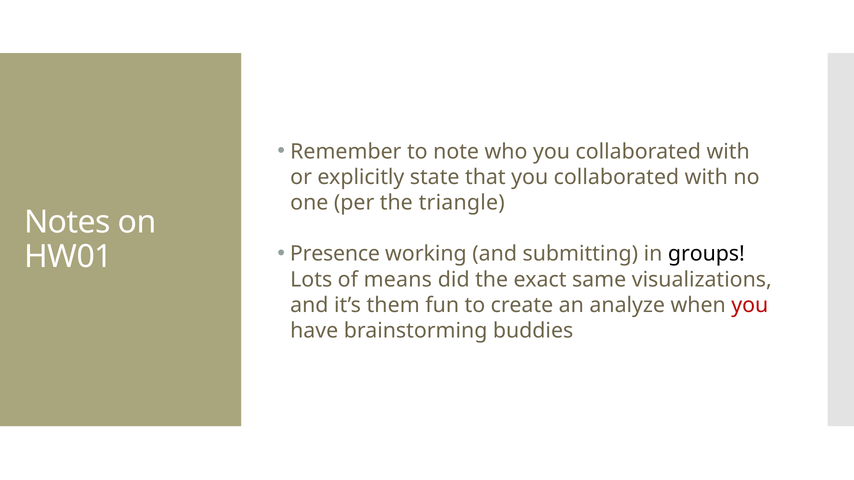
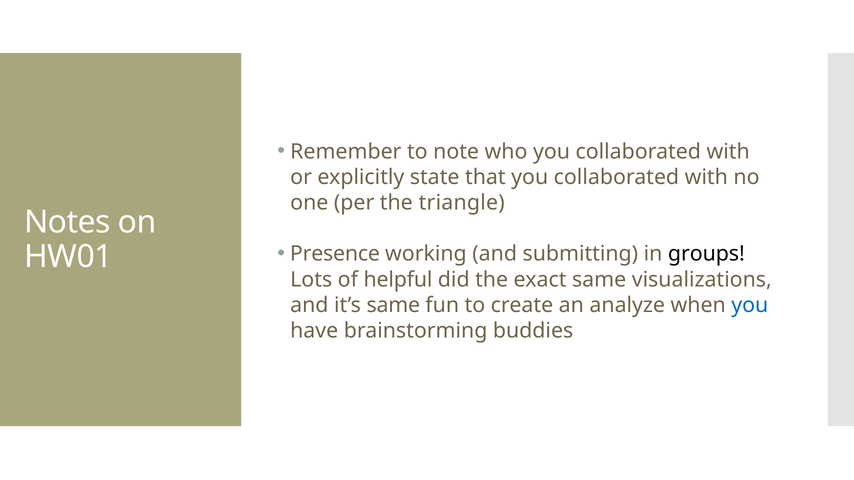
means: means -> helpful
it’s them: them -> same
you at (750, 305) colour: red -> blue
